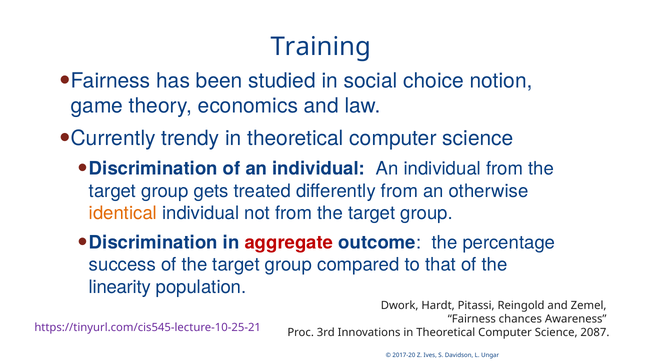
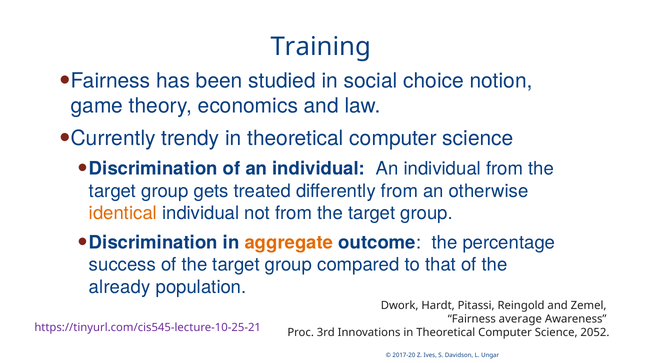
aggregate colour: red -> orange
linearity: linearity -> already
chances: chances -> average
2087: 2087 -> 2052
